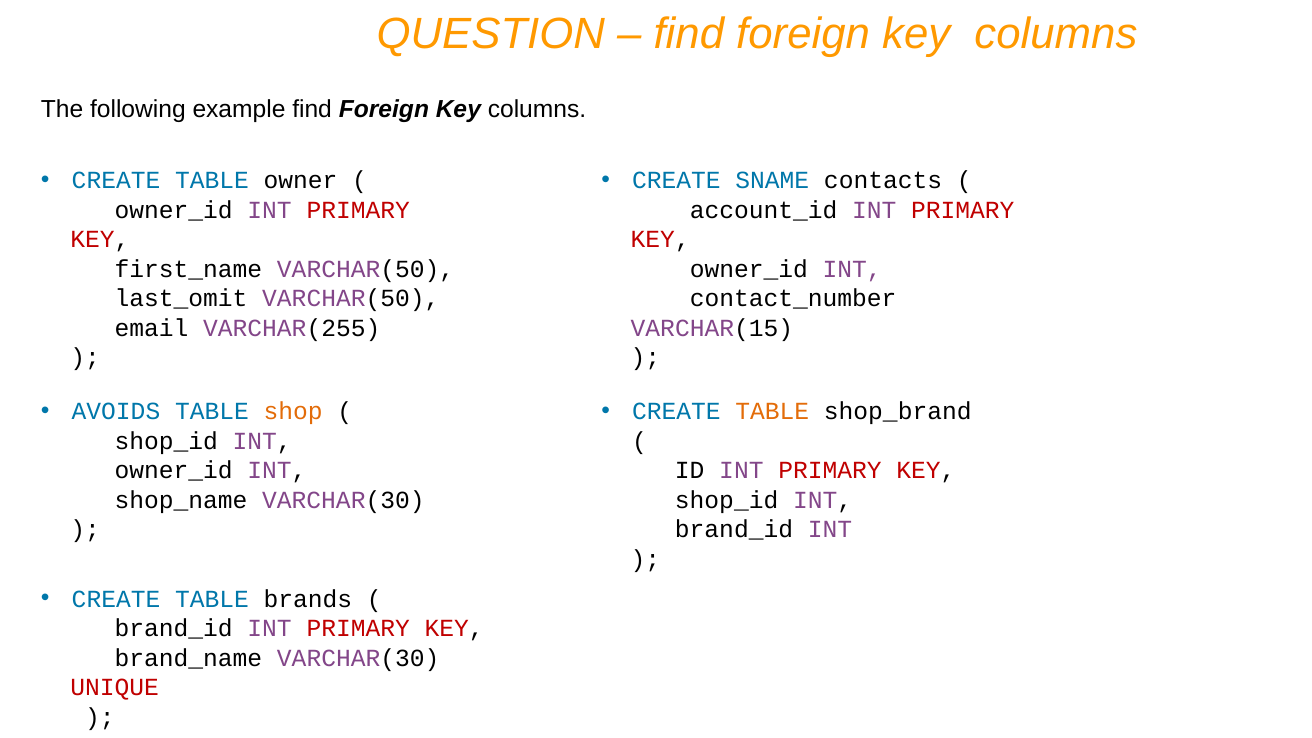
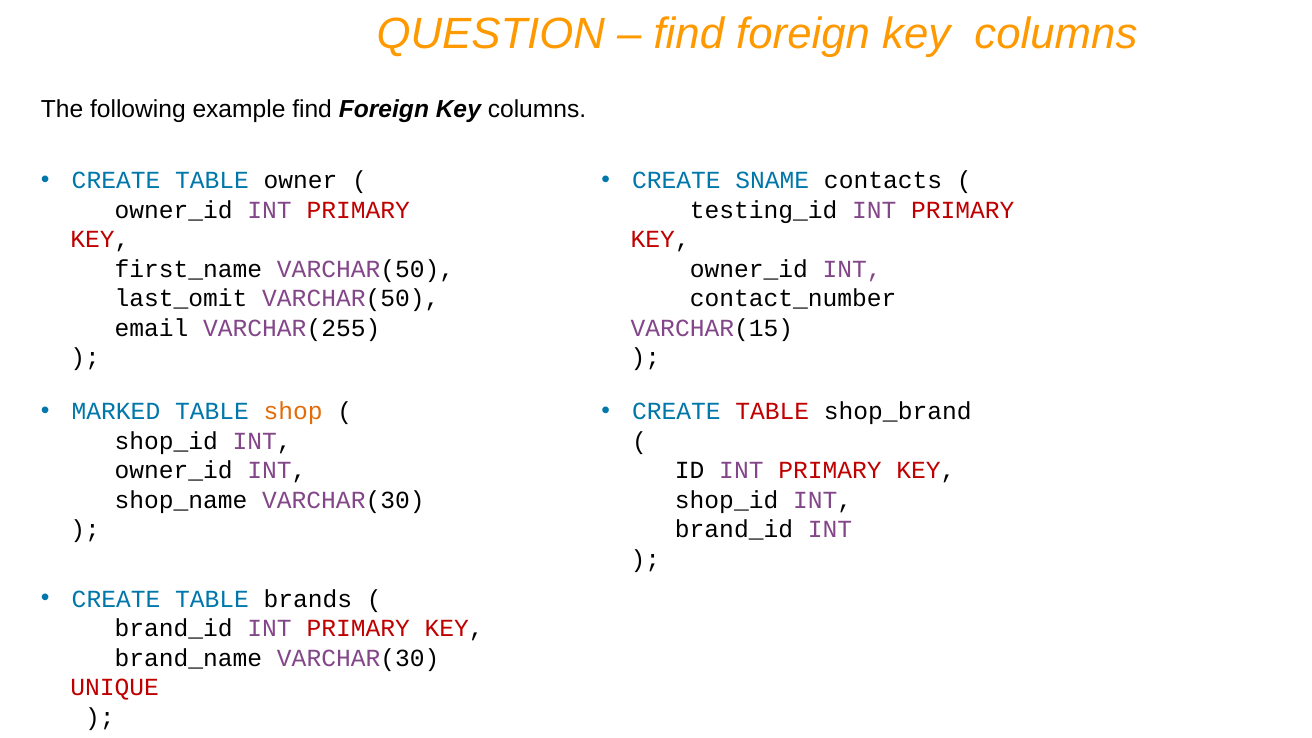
account_id: account_id -> testing_id
AVOIDS: AVOIDS -> MARKED
TABLE at (772, 411) colour: orange -> red
